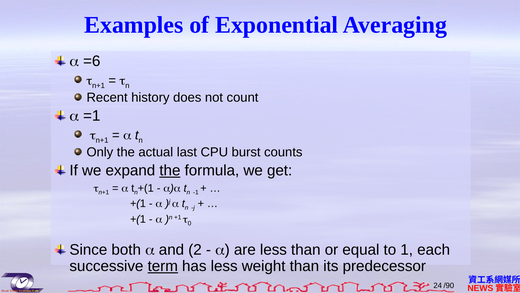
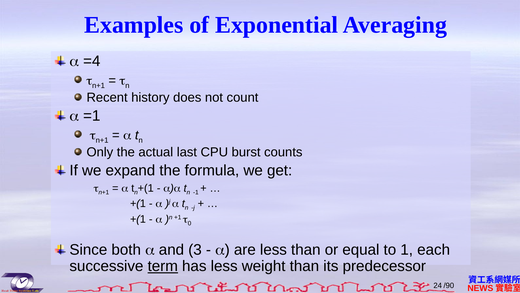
=6: =6 -> =4
the at (170, 170) underline: present -> none
2: 2 -> 3
